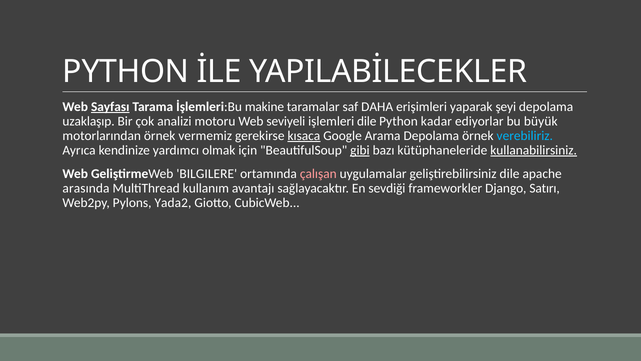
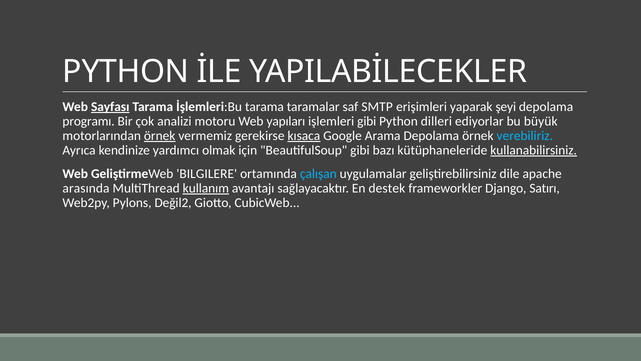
İşlemleri:Bu makine: makine -> tarama
DAHA: DAHA -> SMTP
uzaklaşıp: uzaklaşıp -> programı
seviyeli: seviyeli -> yapıları
işlemleri dile: dile -> gibi
kadar: kadar -> dilleri
örnek at (160, 135) underline: none -> present
gibi at (360, 150) underline: present -> none
çalışan colour: pink -> light blue
kullanım underline: none -> present
sevdiği: sevdiği -> destek
Yada2: Yada2 -> Değil2
